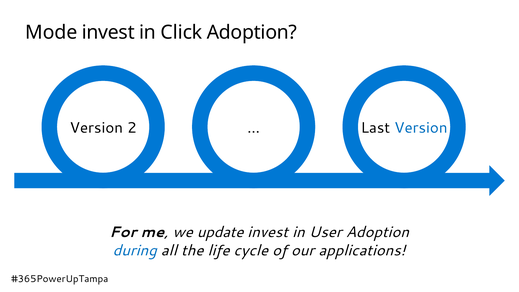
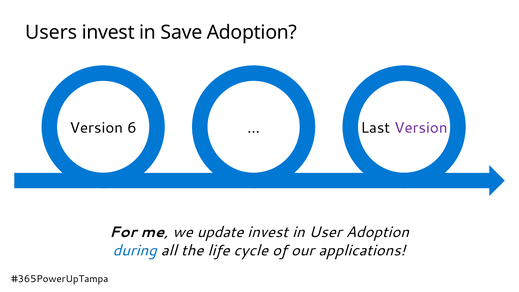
Mode: Mode -> Users
Click: Click -> Save
2: 2 -> 6
Version at (421, 128) colour: blue -> purple
